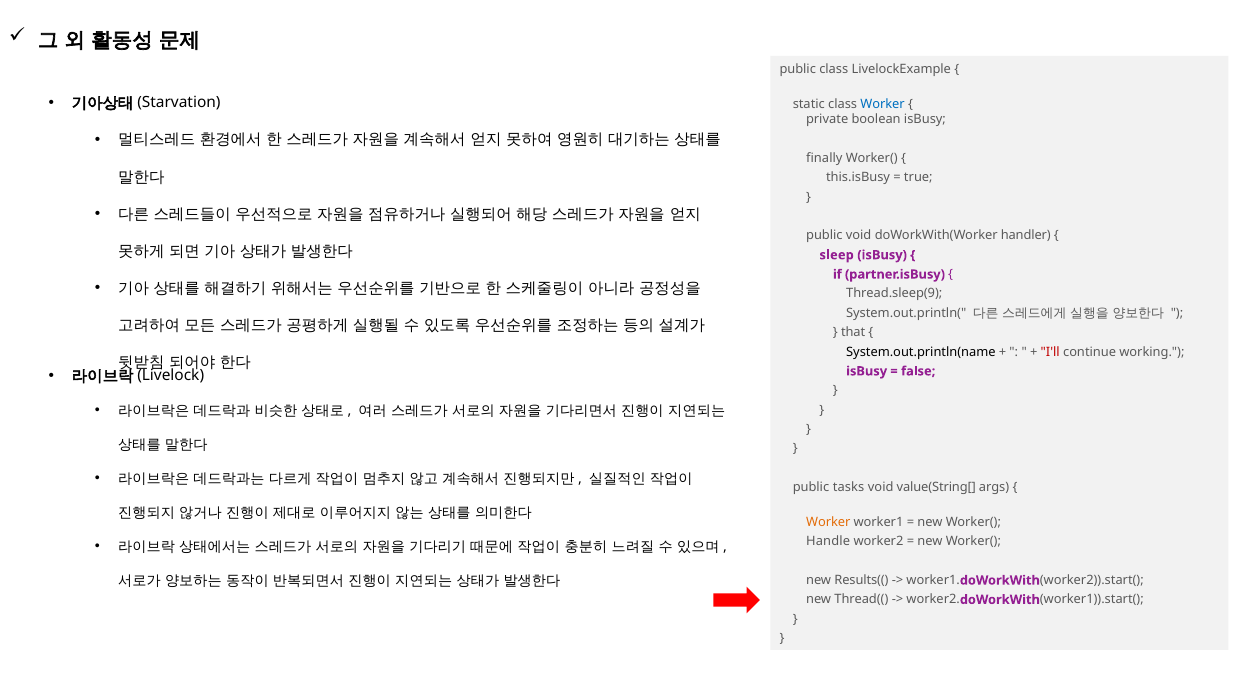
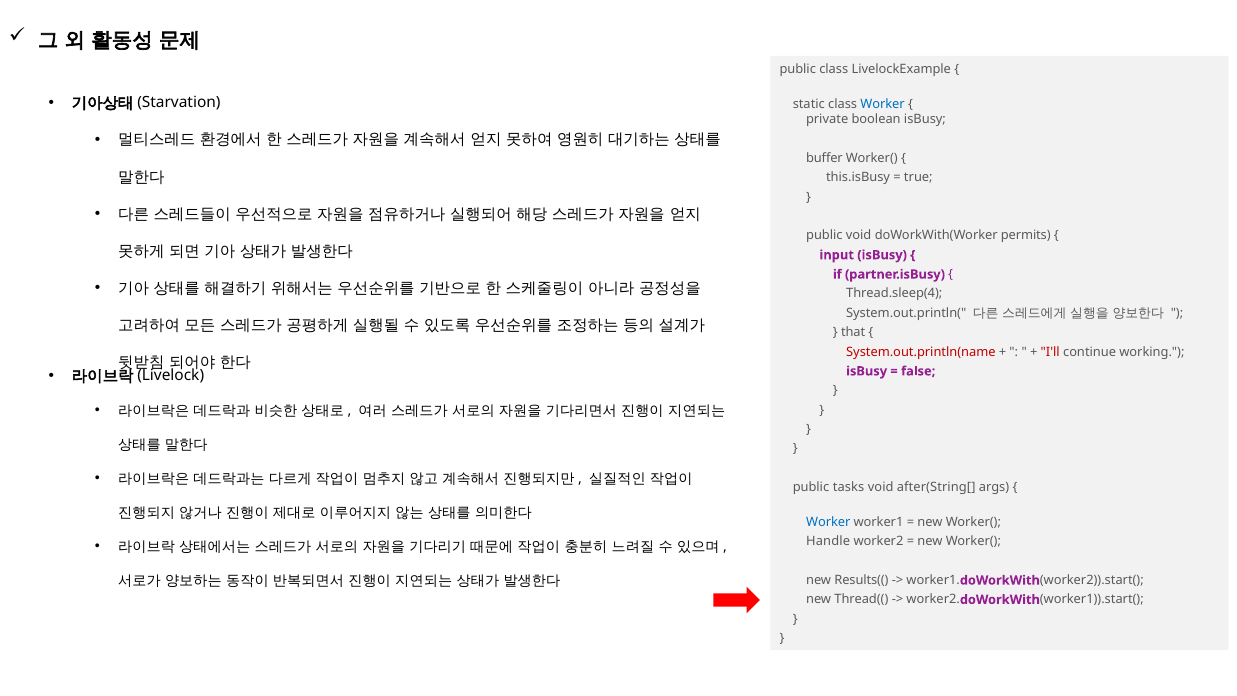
finally: finally -> buffer
handler: handler -> permits
sleep: sleep -> input
Thread.sleep(9: Thread.sleep(9 -> Thread.sleep(4
System.out.println(name colour: black -> red
value(String[: value(String[ -> after(String[
Worker at (828, 522) colour: orange -> blue
